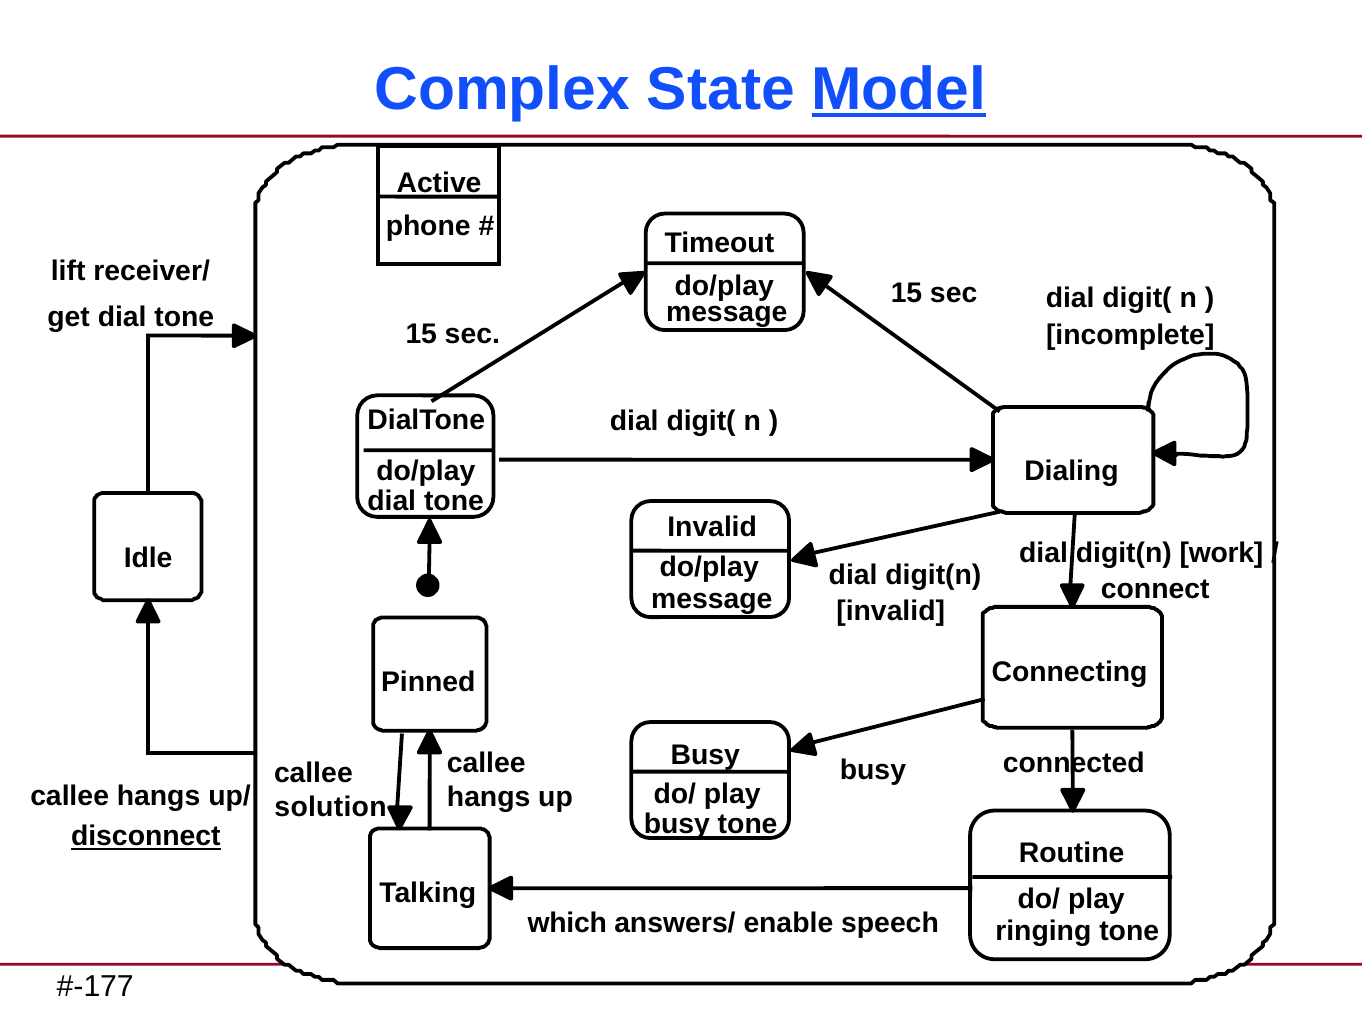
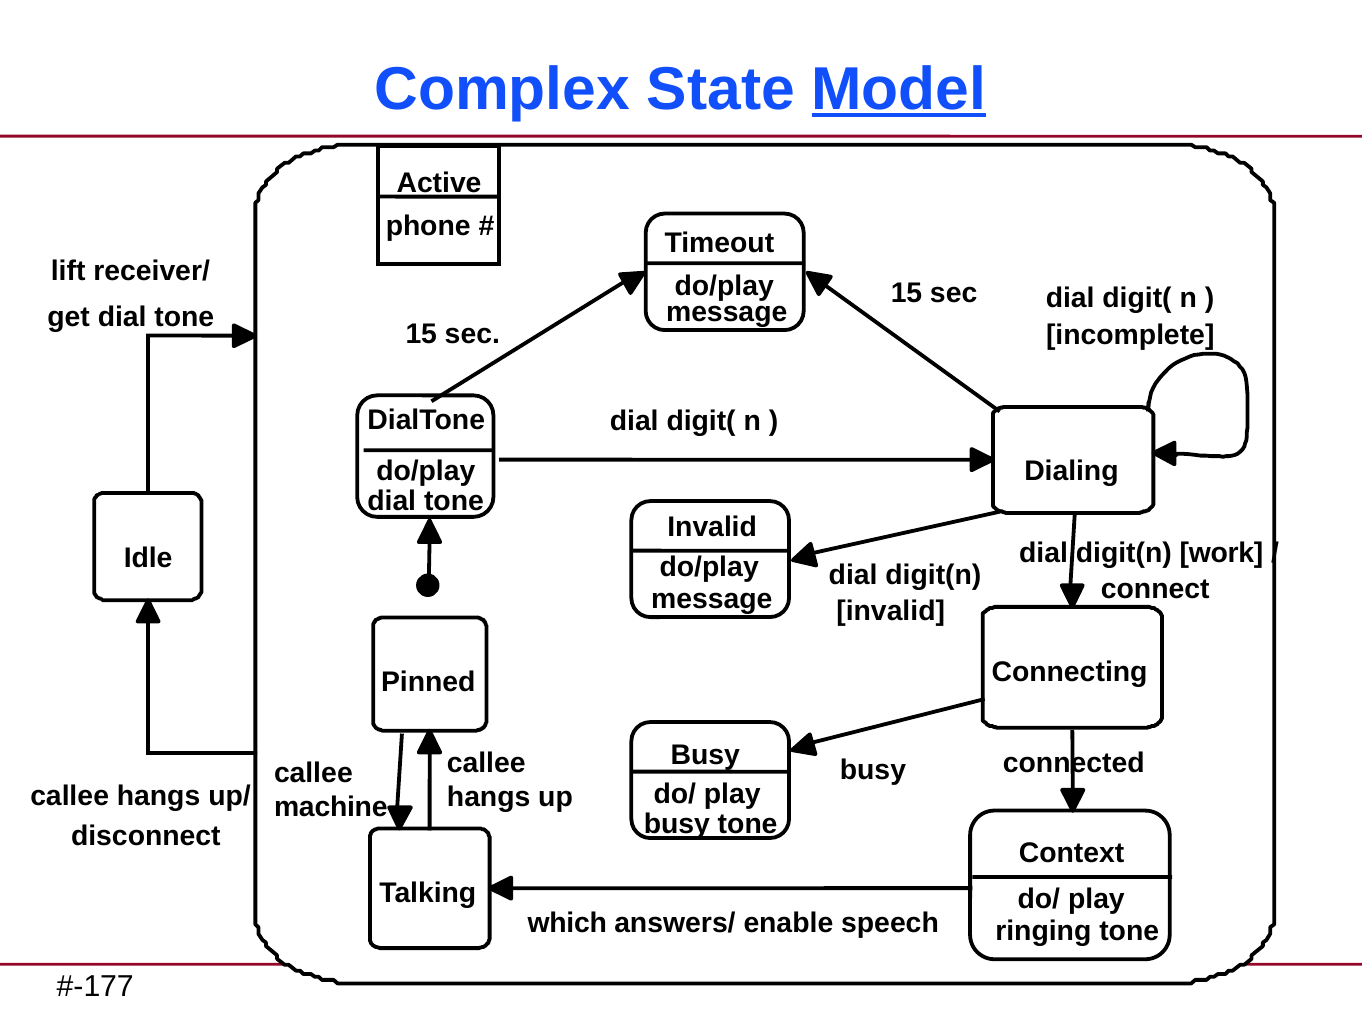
solution: solution -> machine
disconnect underline: present -> none
Routine: Routine -> Context
